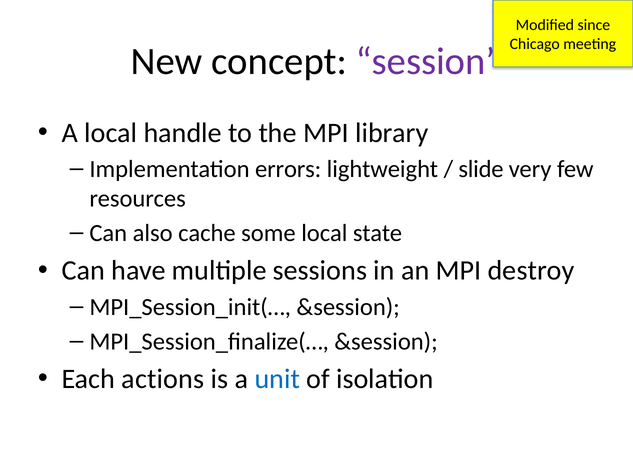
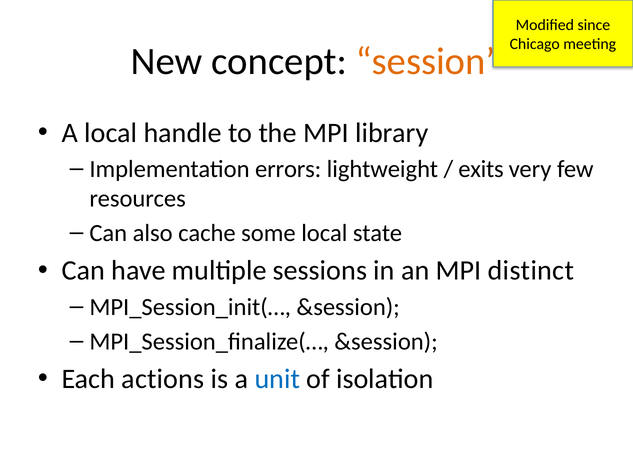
session colour: purple -> orange
slide: slide -> exits
destroy: destroy -> distinct
